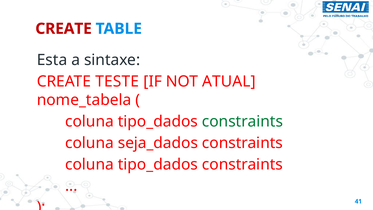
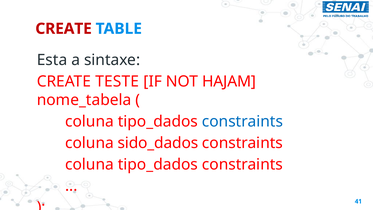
ATUAL: ATUAL -> HAJAM
constraints at (242, 121) colour: green -> blue
seja_dados: seja_dados -> sido_dados
